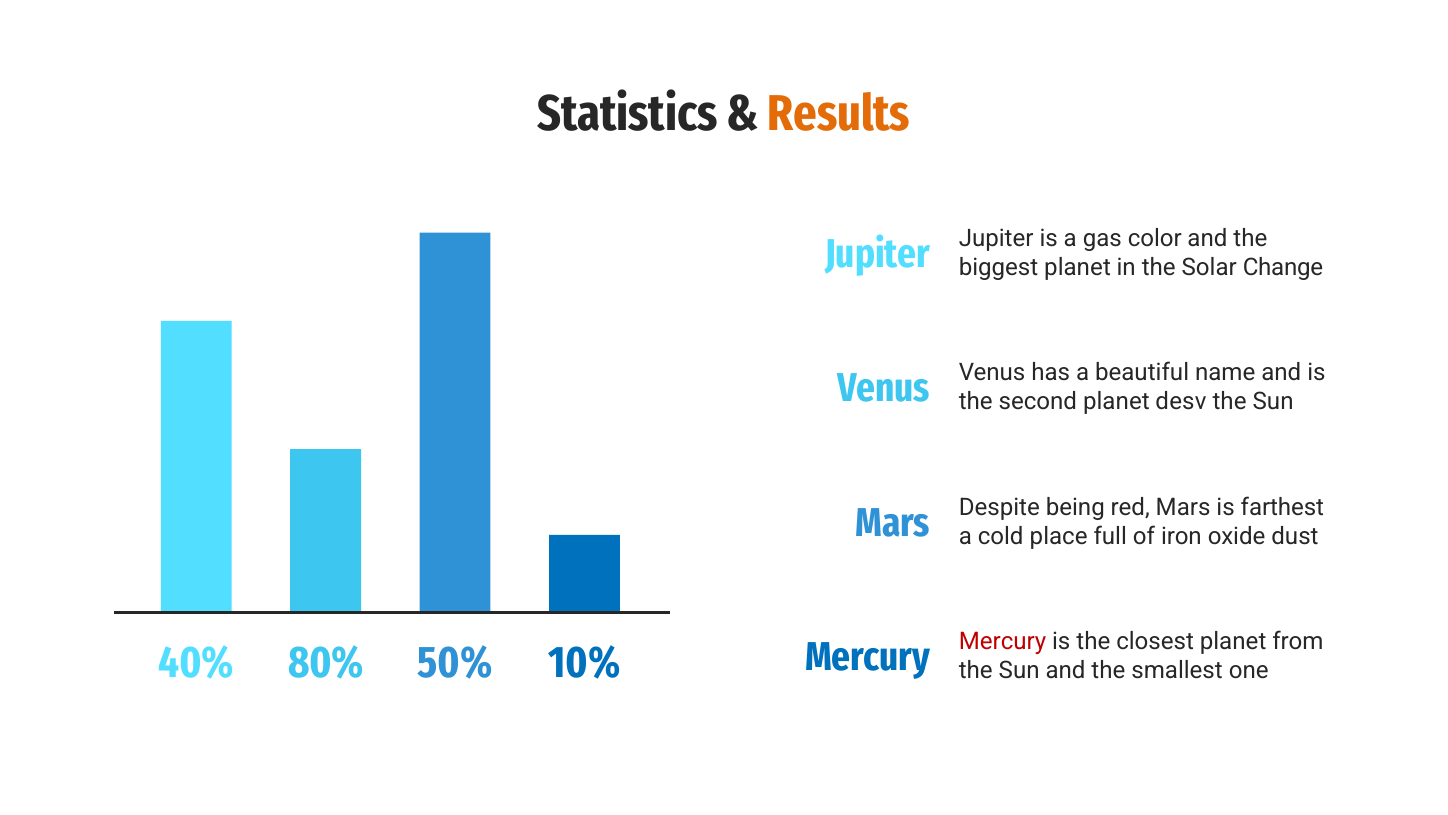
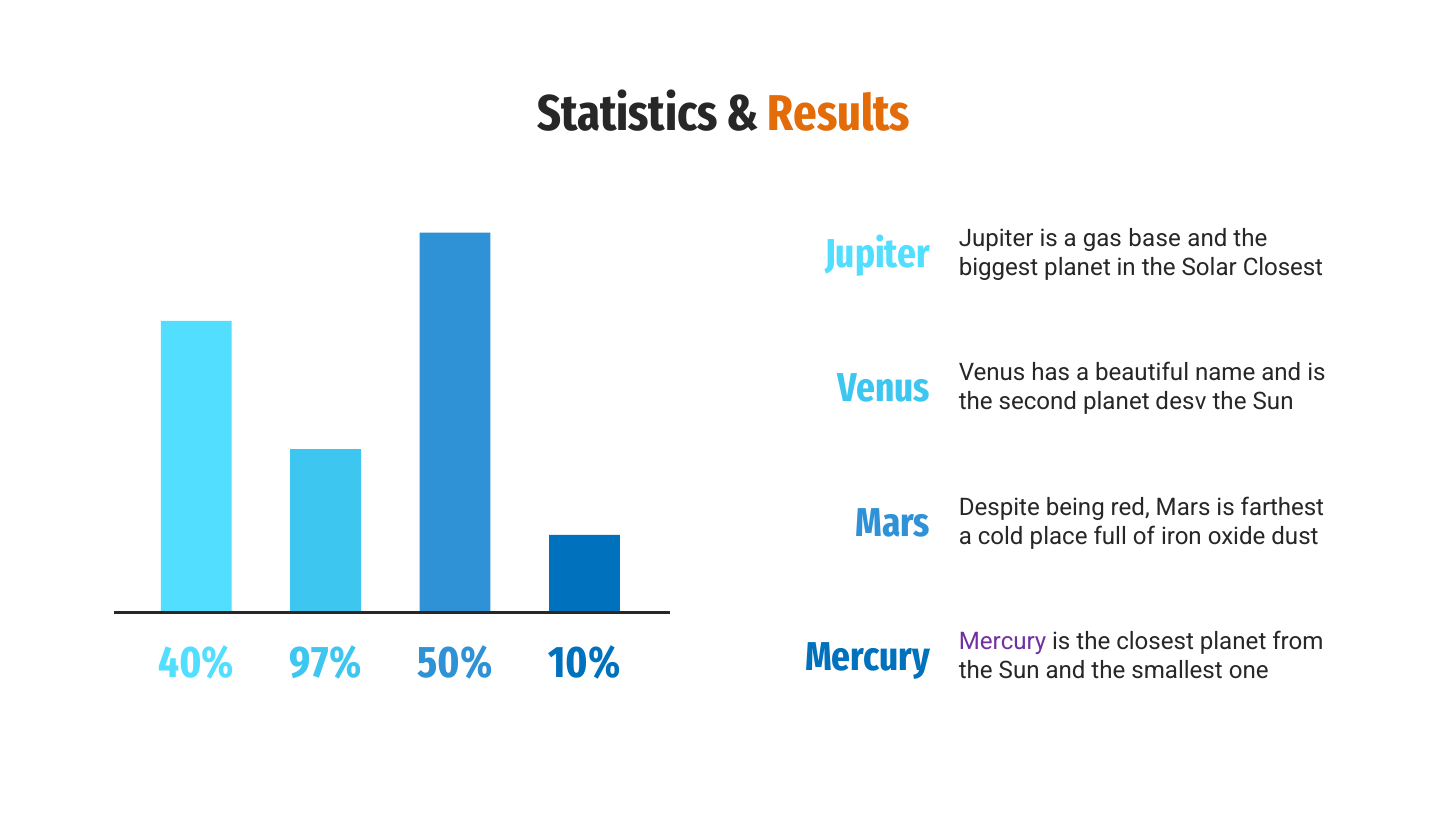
color: color -> base
Solar Change: Change -> Closest
Mercury at (1003, 641) colour: red -> purple
80%: 80% -> 97%
